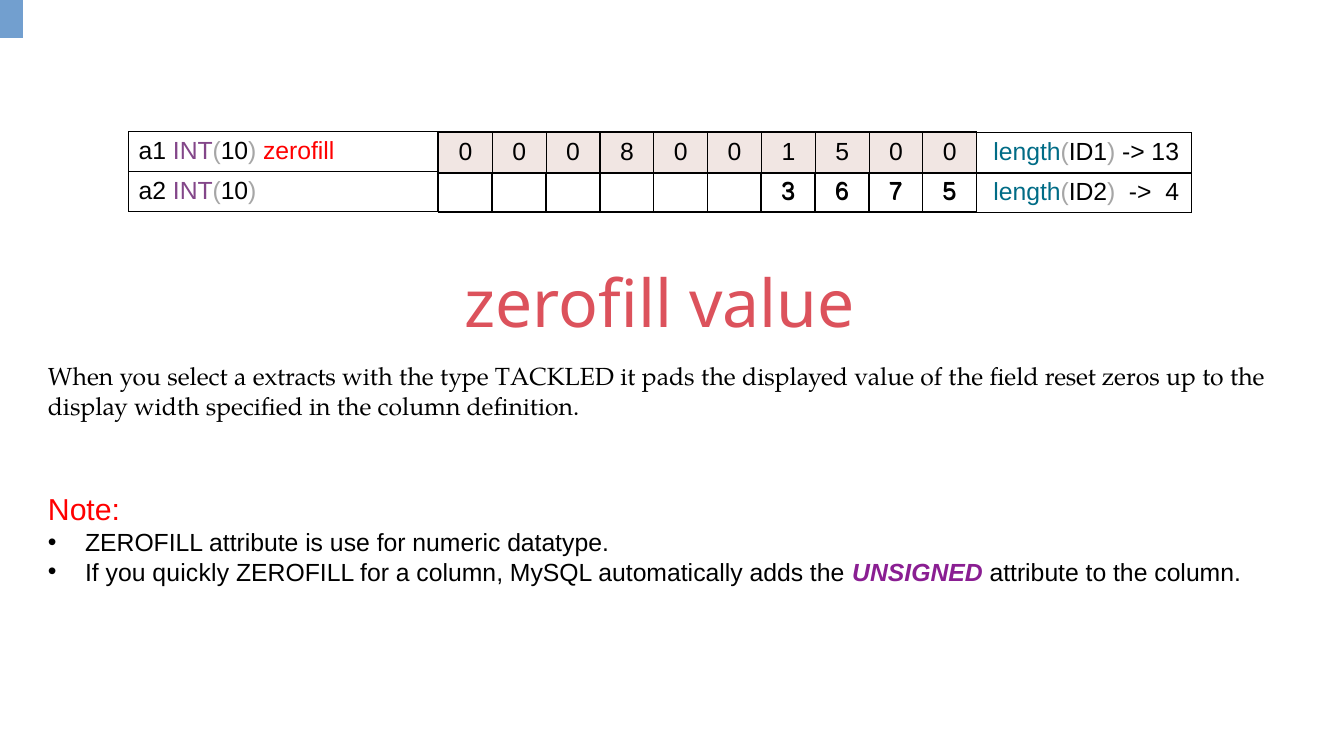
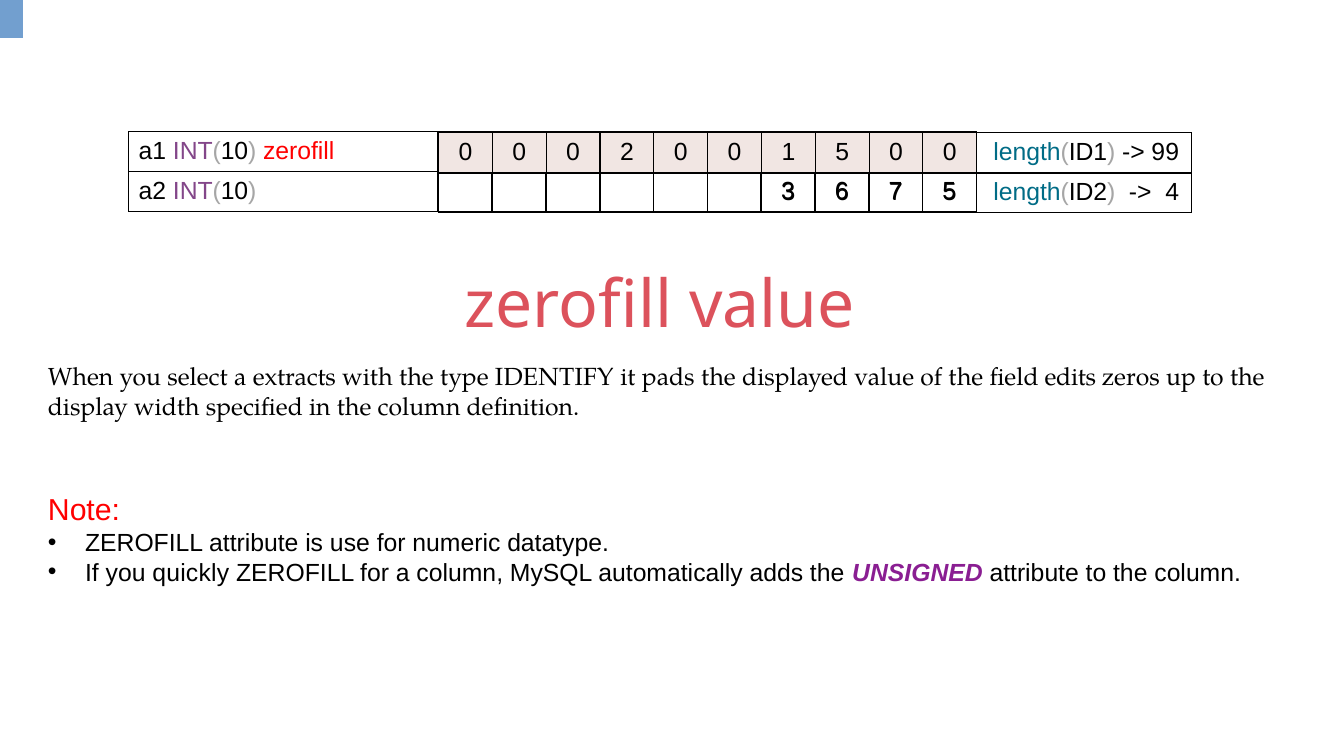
8: 8 -> 2
13: 13 -> 99
TACKLED: TACKLED -> IDENTIFY
reset: reset -> edits
